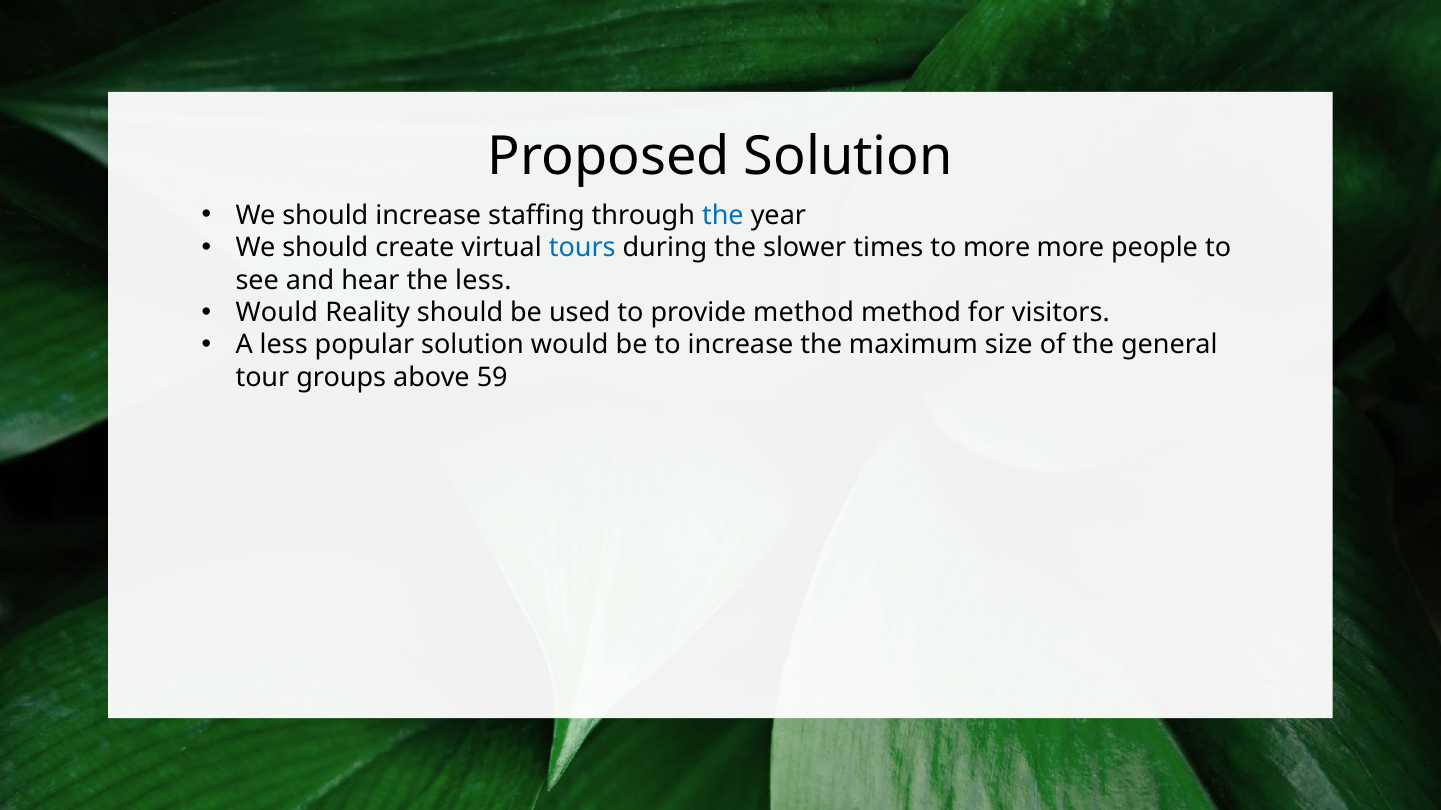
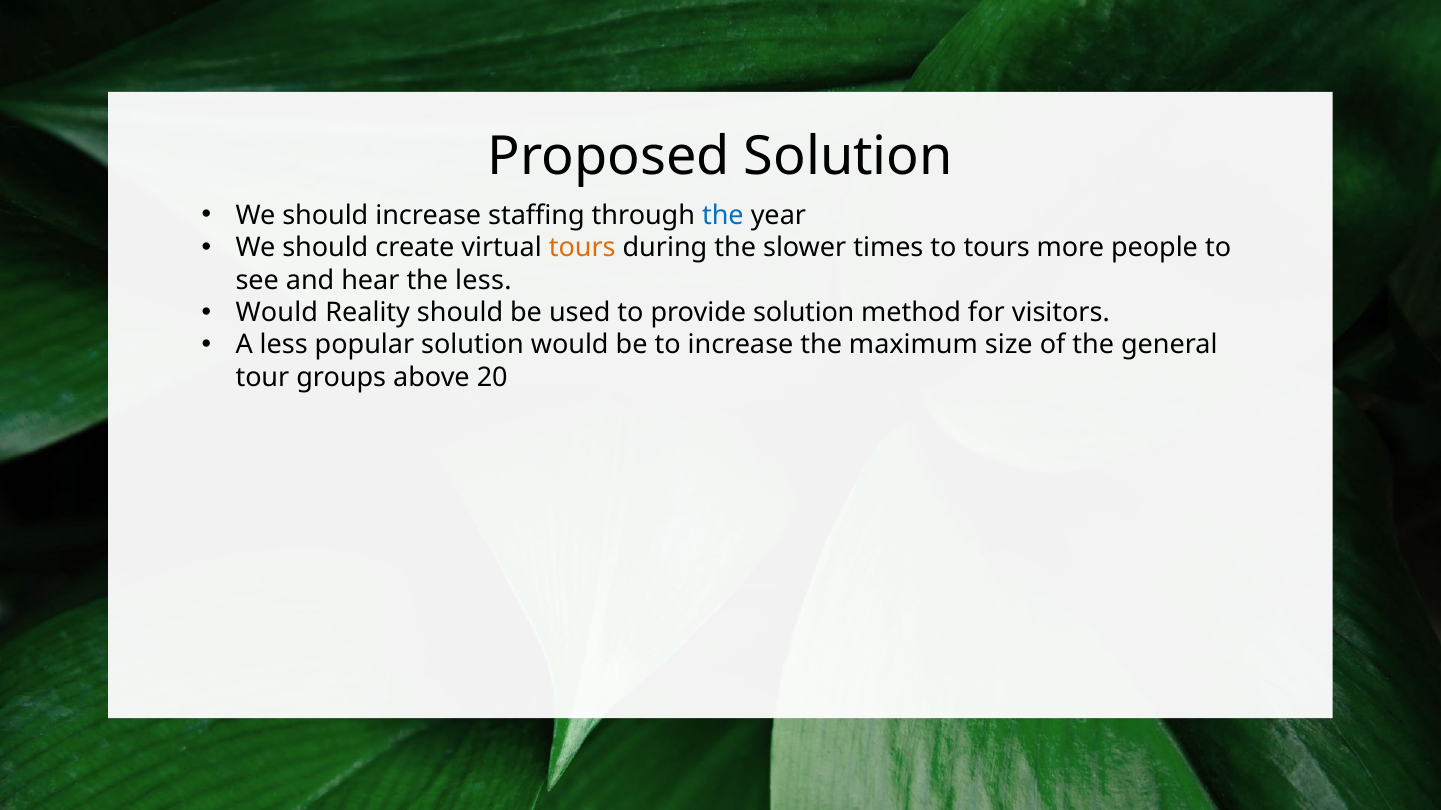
tours at (582, 248) colour: blue -> orange
to more: more -> tours
provide method: method -> solution
59: 59 -> 20
